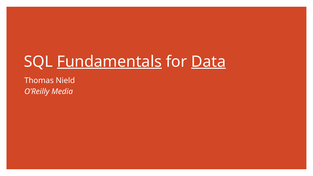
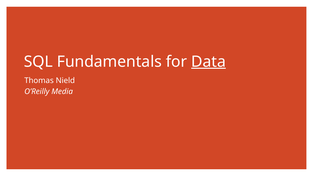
Fundamentals underline: present -> none
